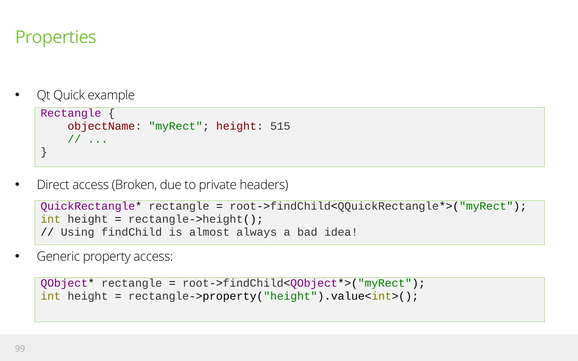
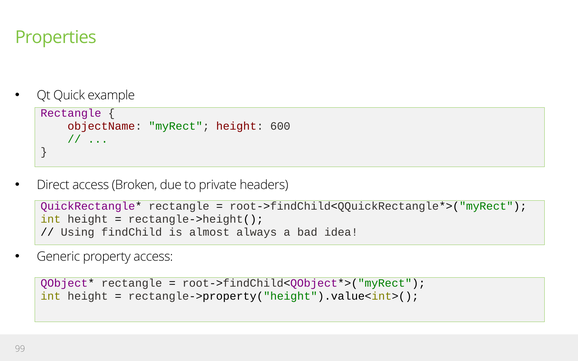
515: 515 -> 600
